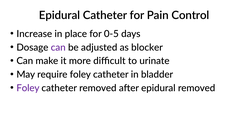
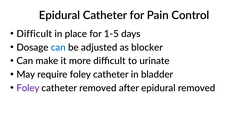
Increase at (34, 34): Increase -> Difficult
0-5: 0-5 -> 1-5
can at (58, 47) colour: purple -> blue
